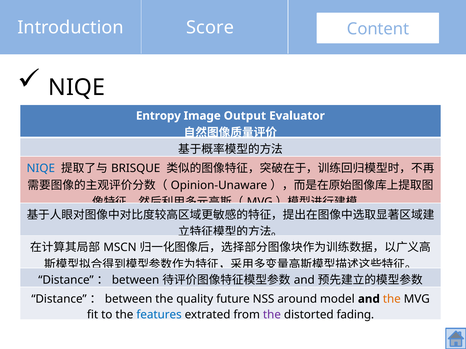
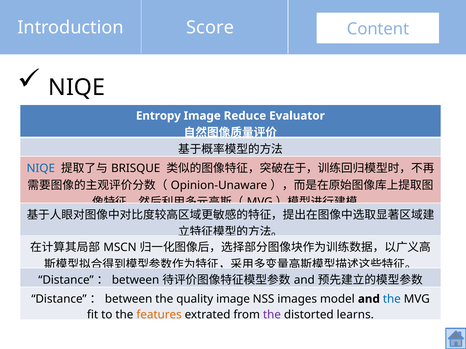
Output: Output -> Reduce
quality future: future -> image
around: around -> images
the at (392, 299) colour: orange -> blue
features colour: blue -> orange
fading: fading -> learns
